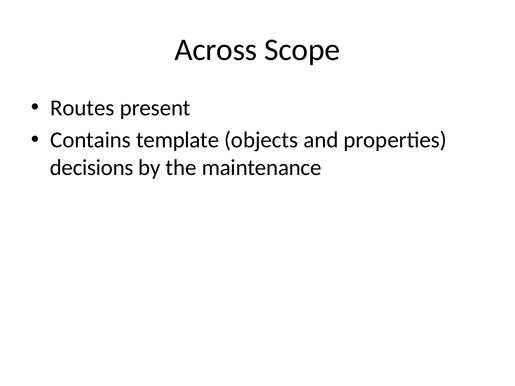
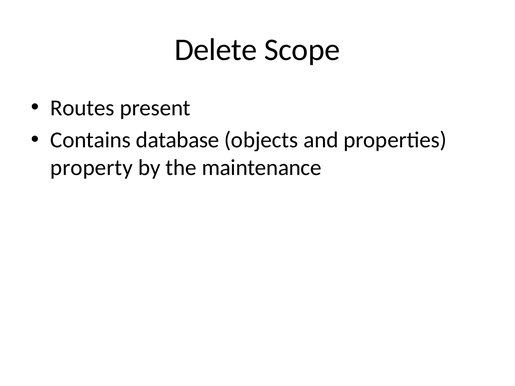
Across: Across -> Delete
template: template -> database
decisions: decisions -> property
